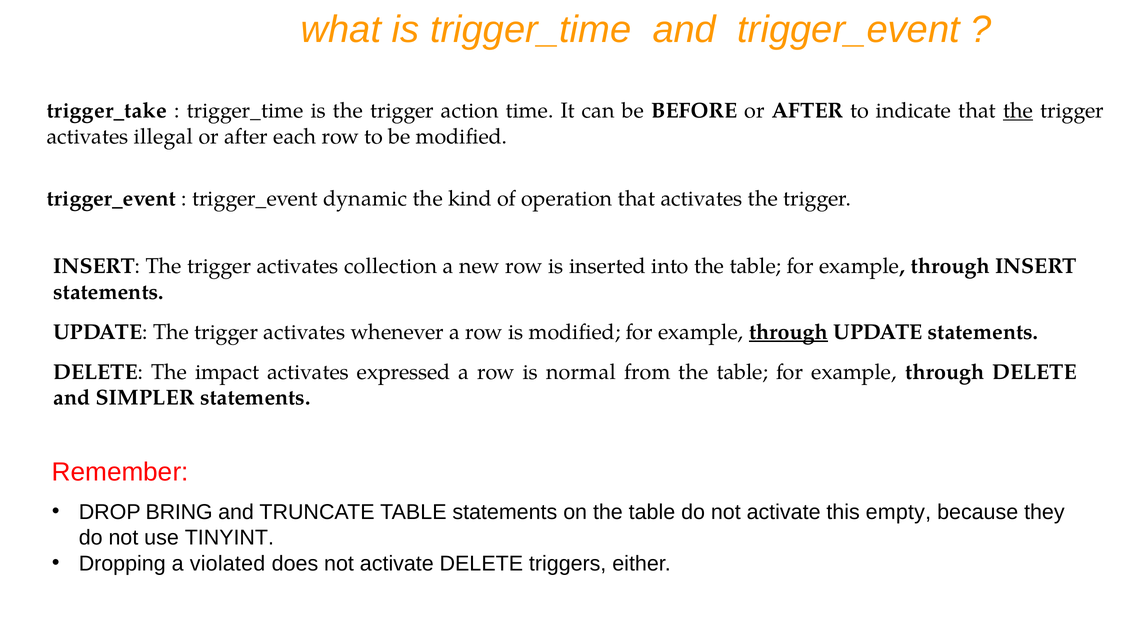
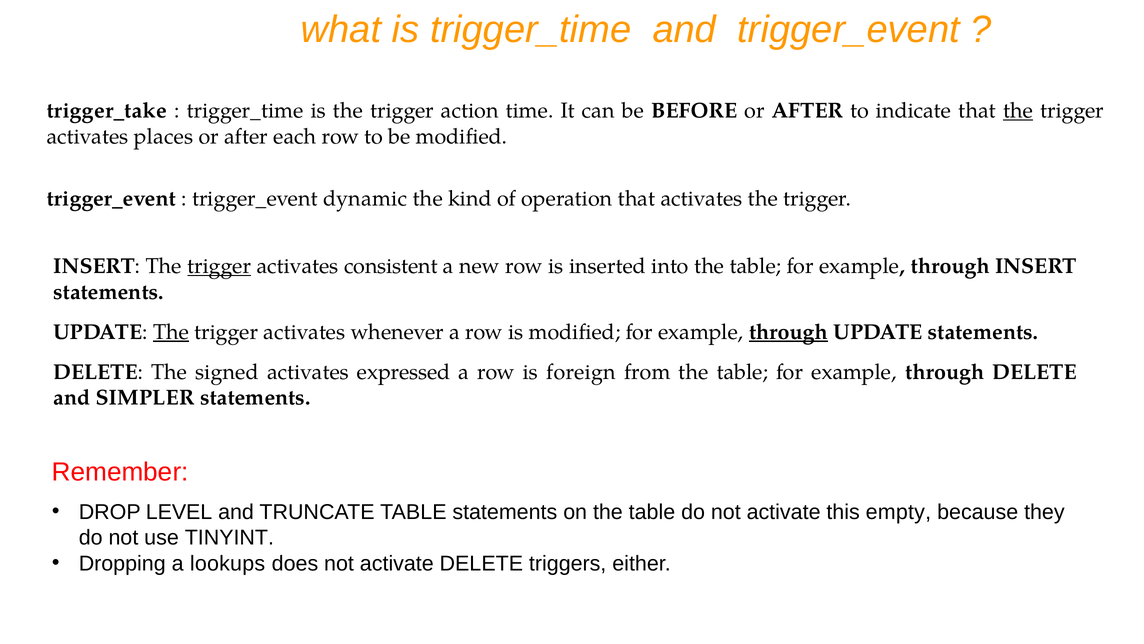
illegal: illegal -> places
trigger at (219, 266) underline: none -> present
collection: collection -> consistent
The at (171, 332) underline: none -> present
impact: impact -> signed
normal: normal -> foreign
BRING: BRING -> LEVEL
violated: violated -> lookups
